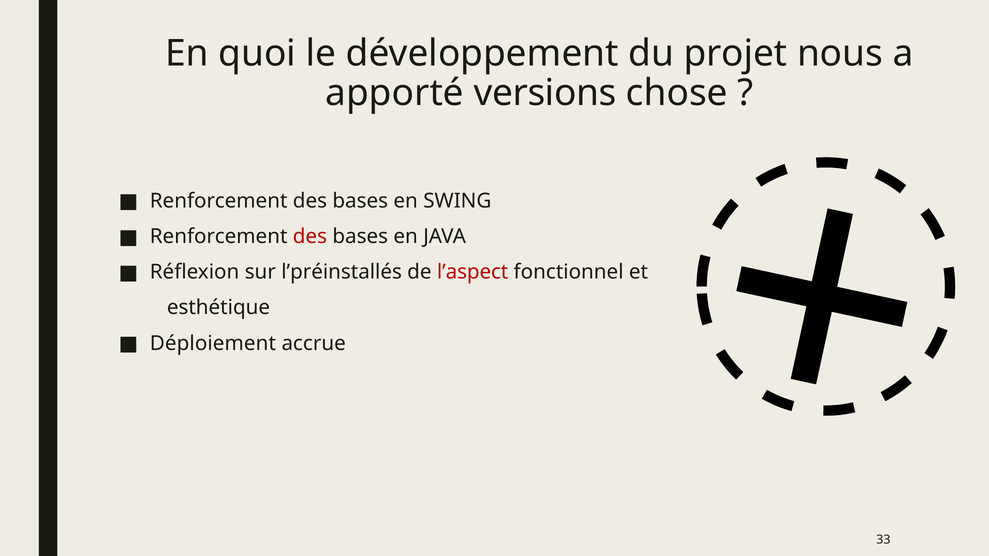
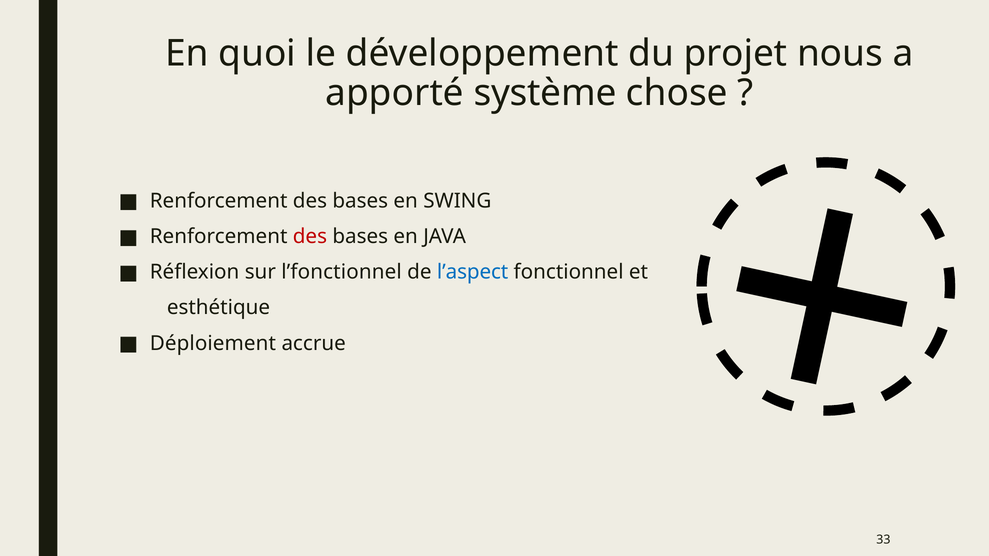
versions: versions -> système
l’préinstallés: l’préinstallés -> l’fonctionnel
l’aspect colour: red -> blue
